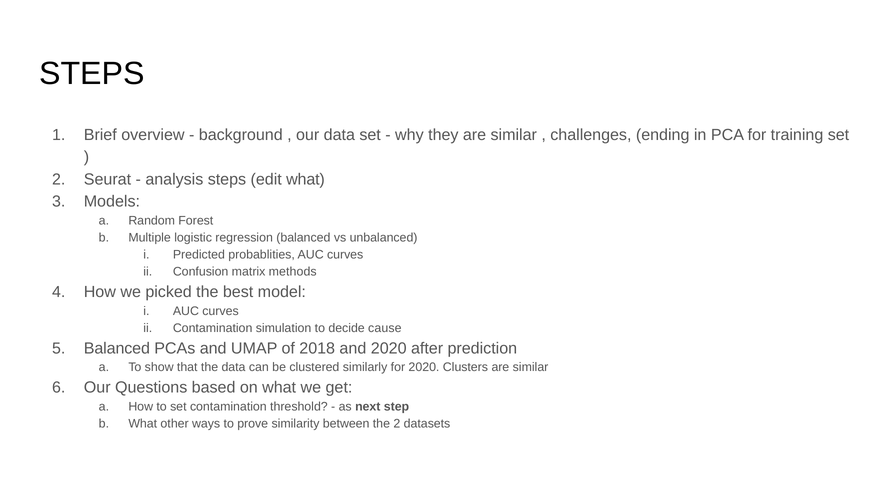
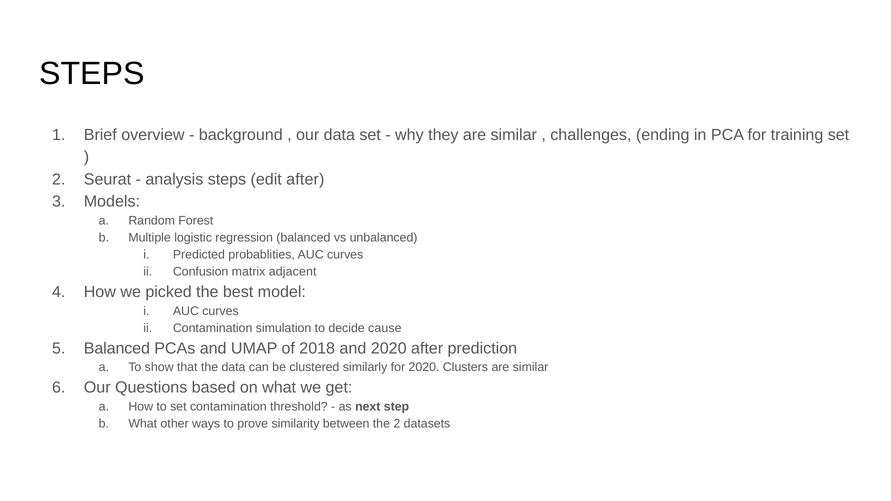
edit what: what -> after
methods: methods -> adjacent
